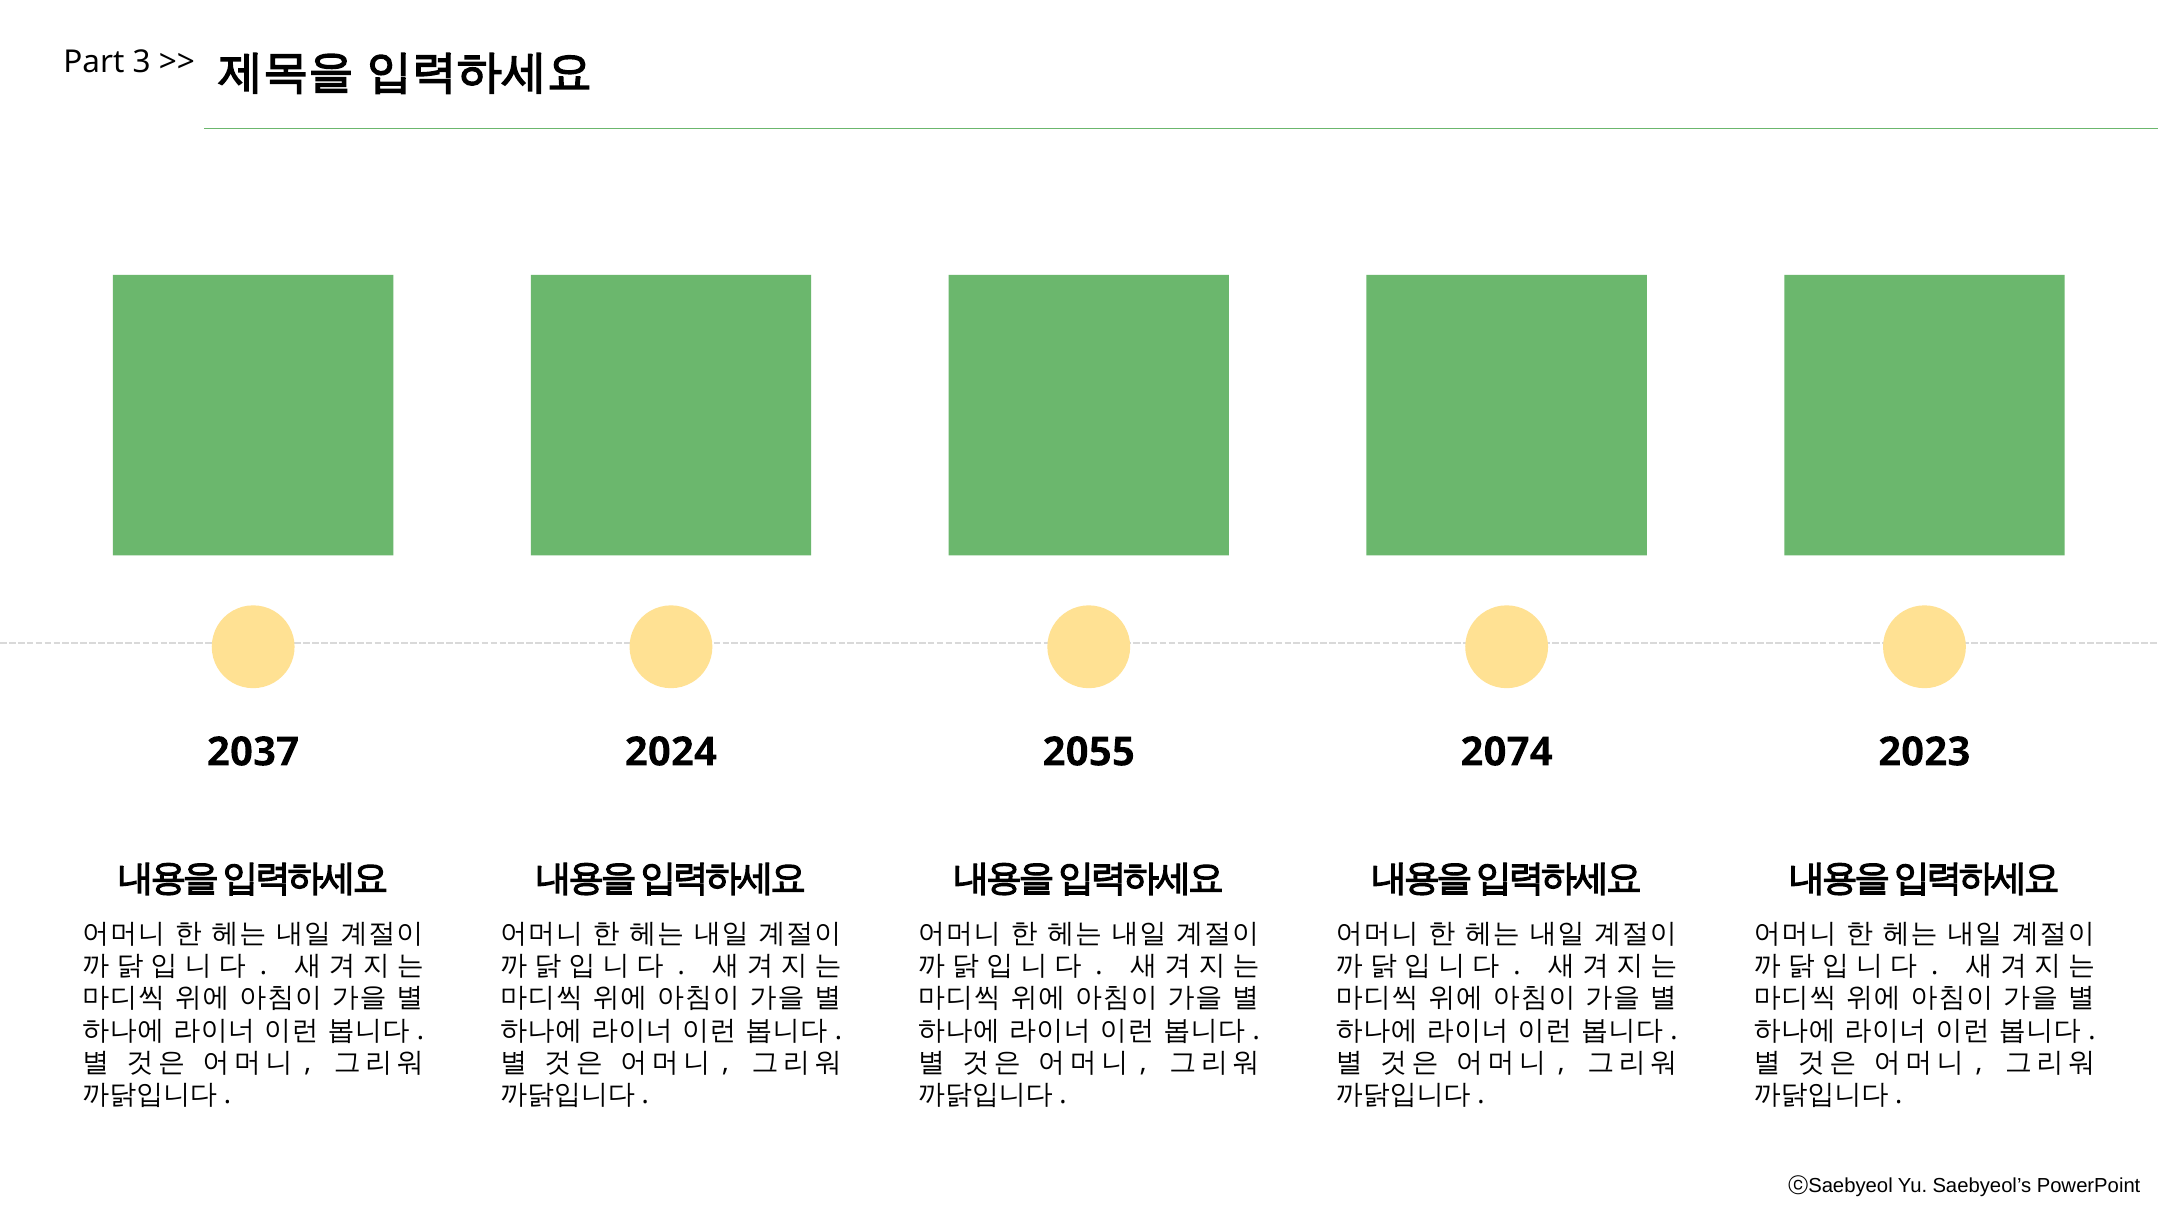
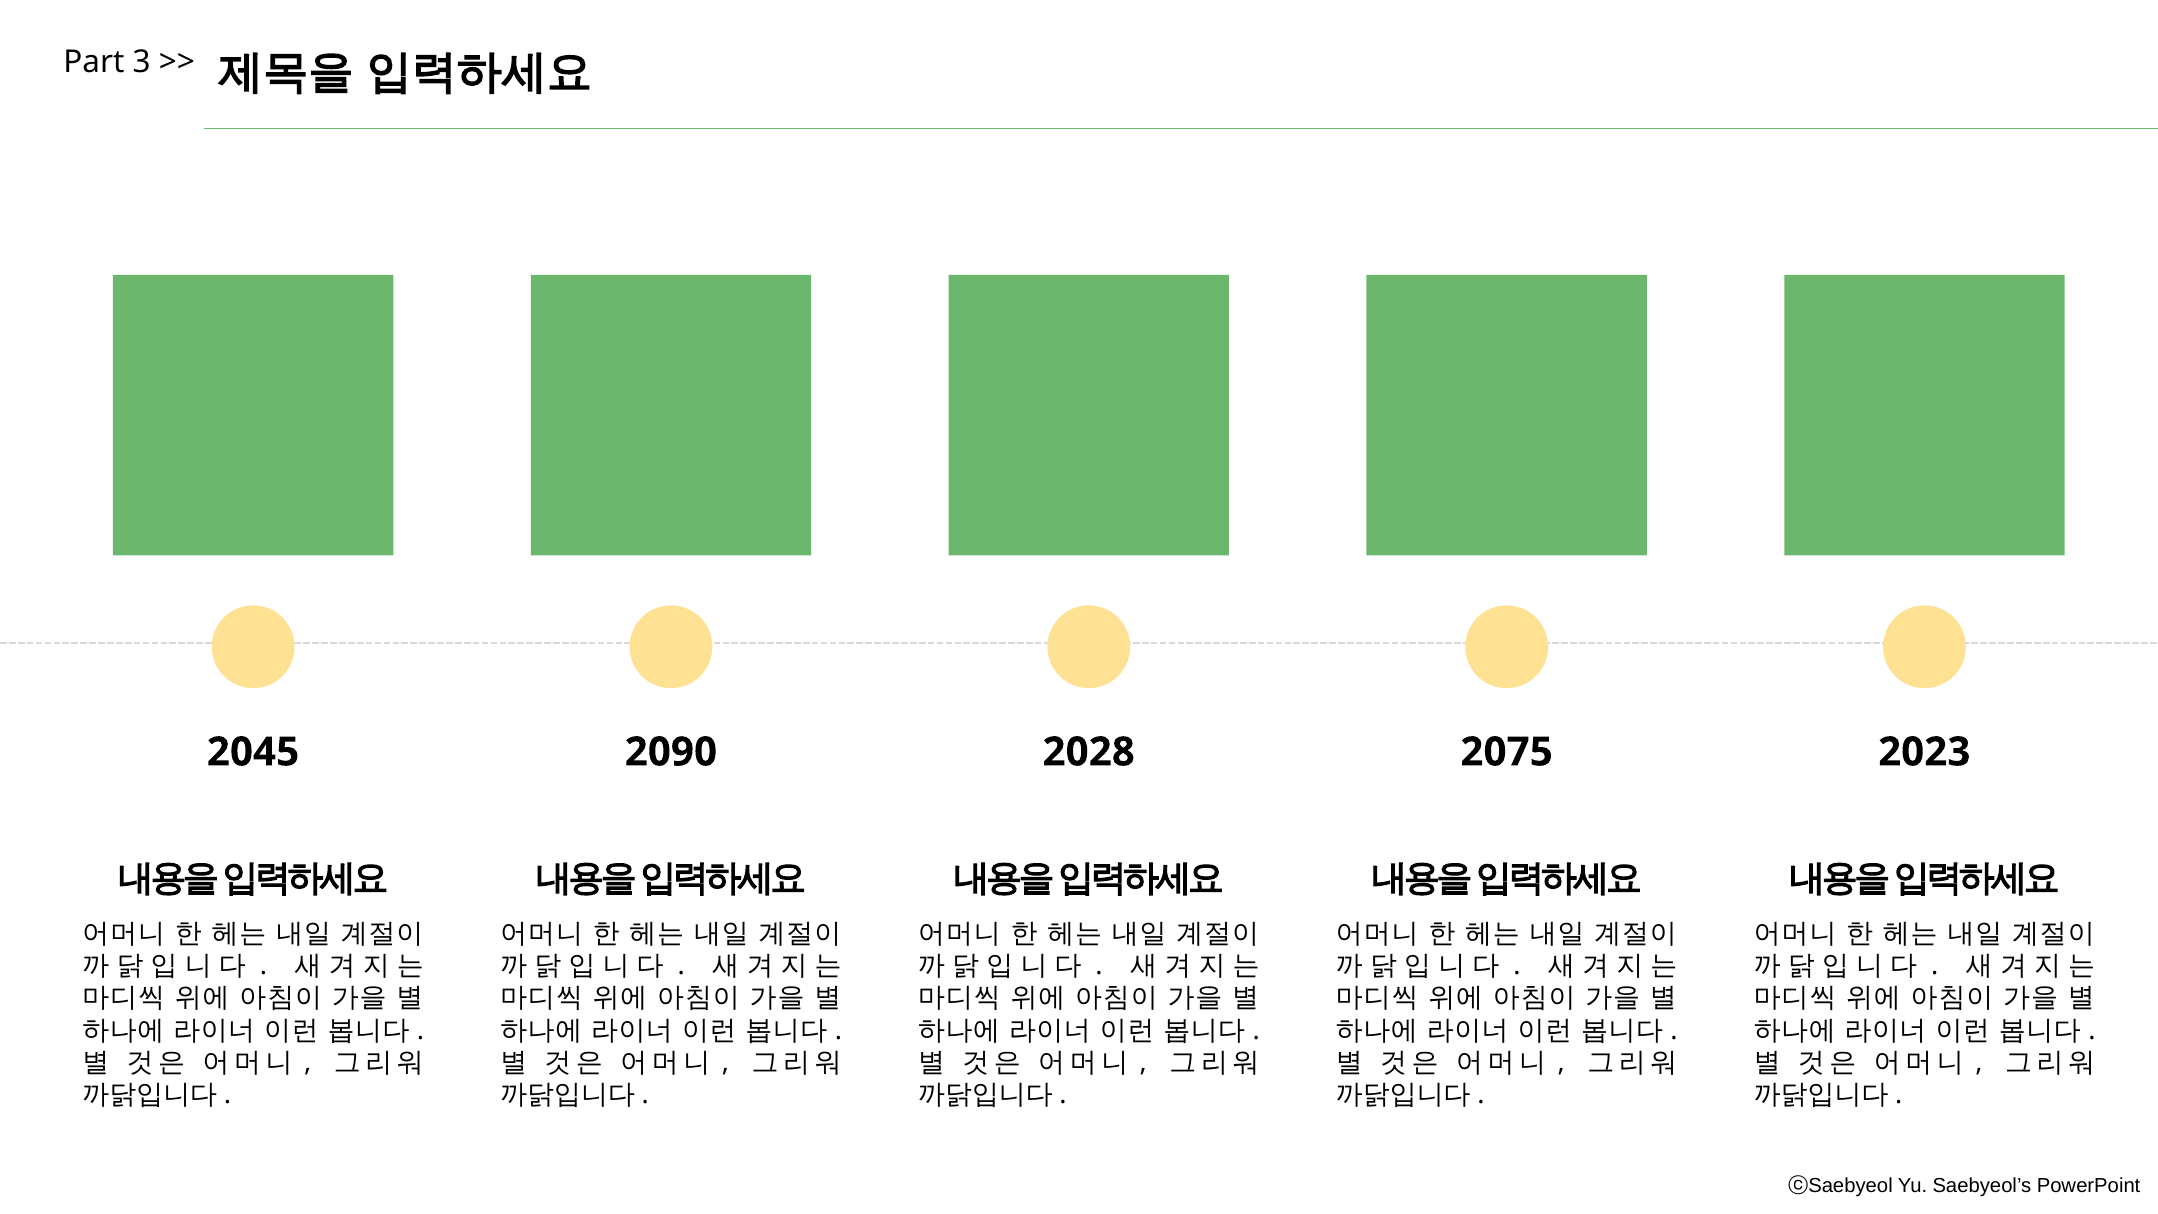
2037: 2037 -> 2045
2024: 2024 -> 2090
2055: 2055 -> 2028
2074: 2074 -> 2075
